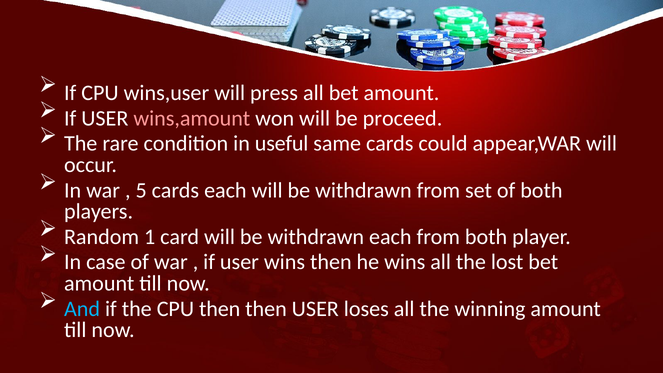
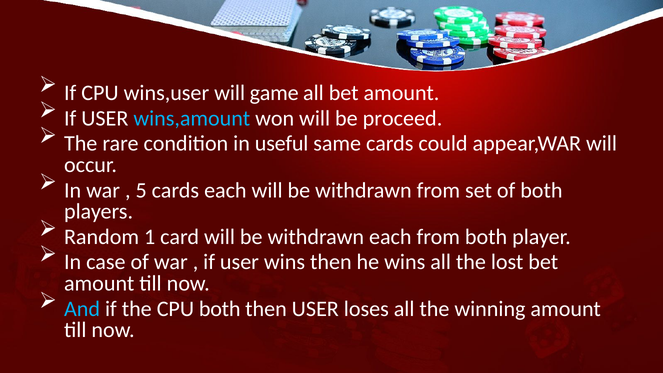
press: press -> game
wins,amount colour: pink -> light blue
CPU then: then -> both
